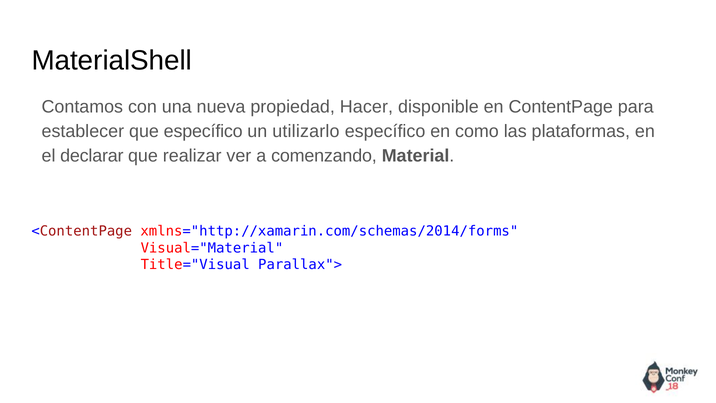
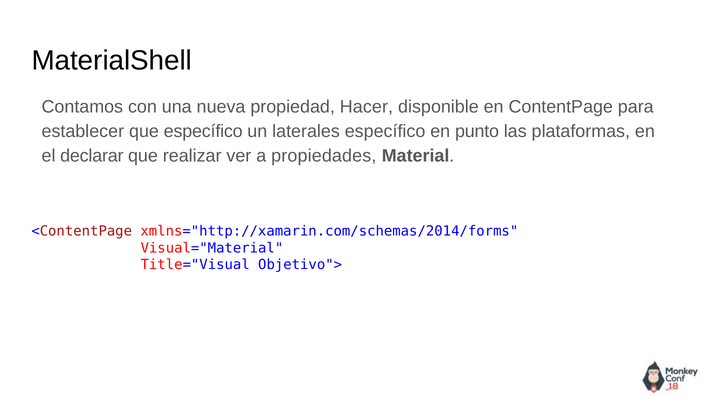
utilizarlo: utilizarlo -> laterales
como: como -> punto
comenzando: comenzando -> propiedades
Parallax">: Parallax"> -> Objetivo">
